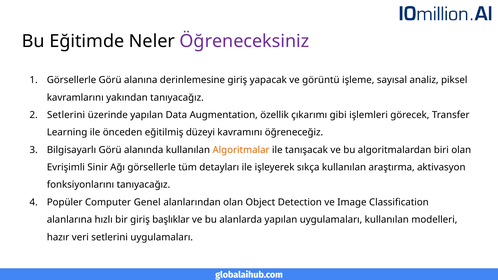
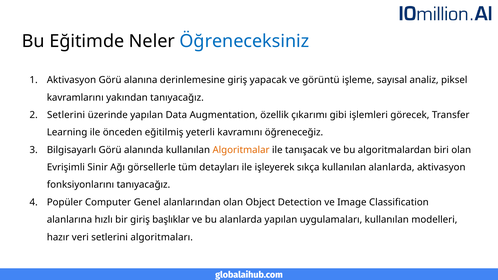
Öğreneceksiniz colour: purple -> blue
Görsellerle at (72, 80): Görsellerle -> Aktivasyon
düzeyi: düzeyi -> yeterli
kullanılan araştırma: araştırma -> alanlarda
setlerini uygulamaları: uygulamaları -> algoritmaları
